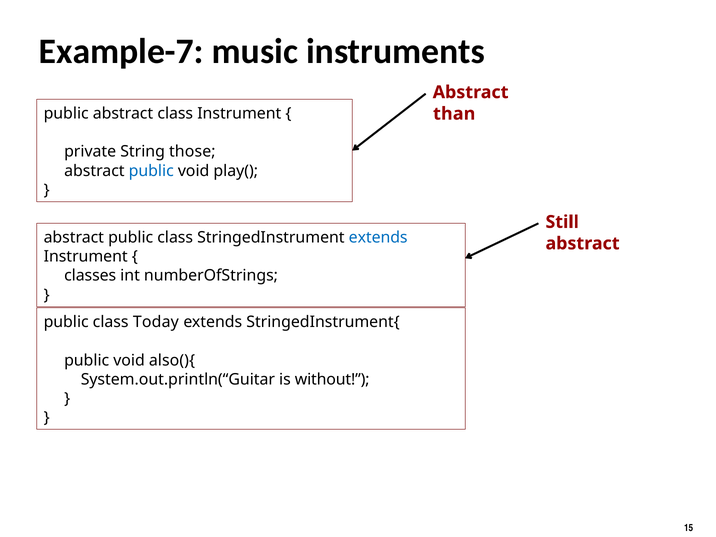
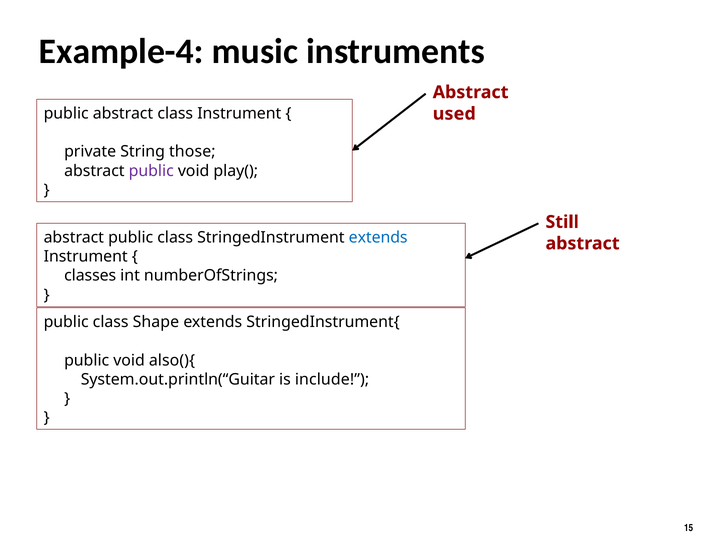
Example-7: Example-7 -> Example-4
than: than -> used
public at (151, 171) colour: blue -> purple
Today: Today -> Shape
without: without -> include
